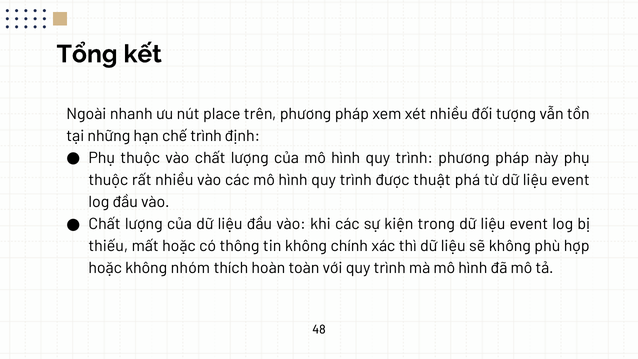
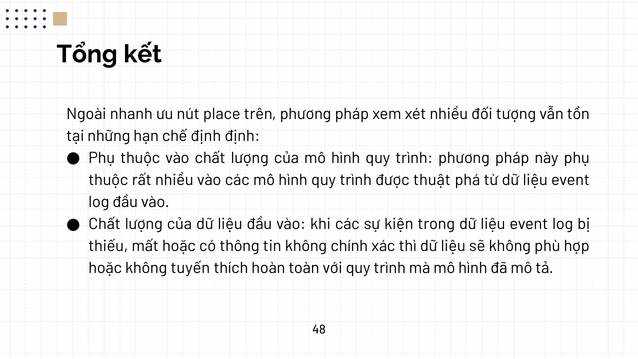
chế trình: trình -> định
nhóm: nhóm -> tuyến
